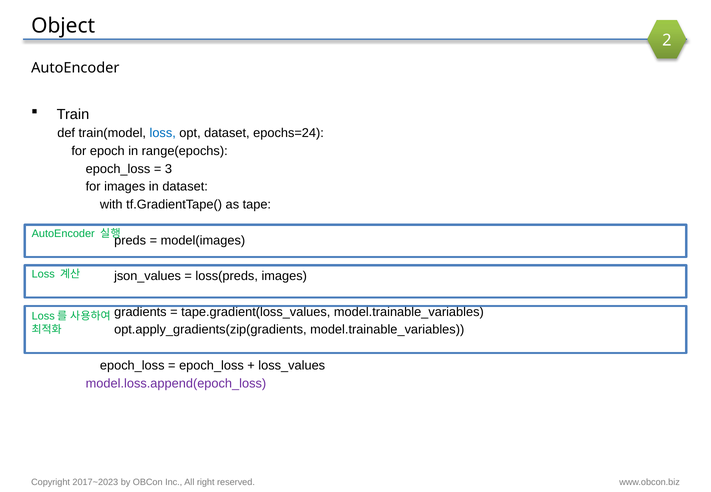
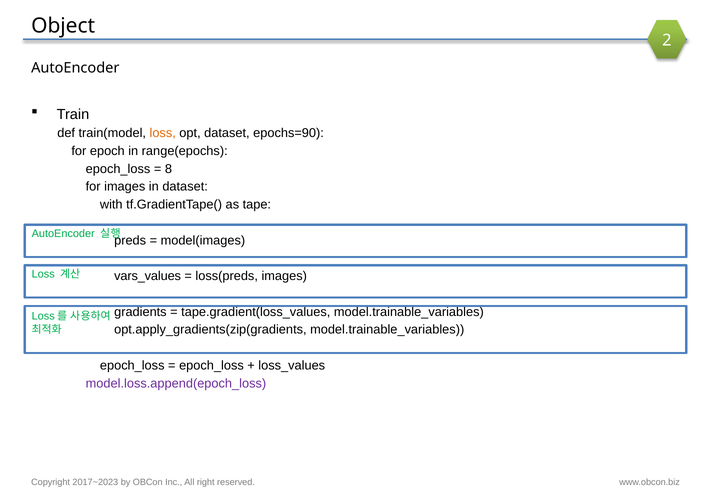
loss at (163, 133) colour: blue -> orange
epochs=24: epochs=24 -> epochs=90
3: 3 -> 8
json_values: json_values -> vars_values
